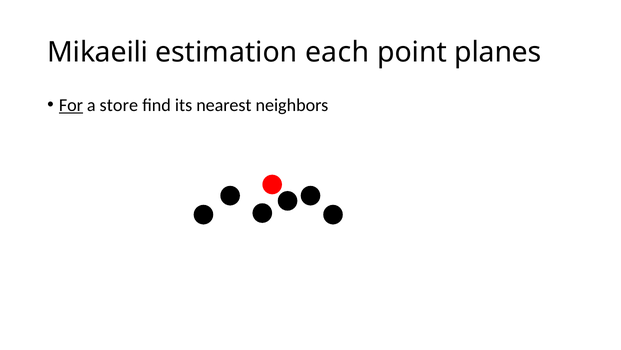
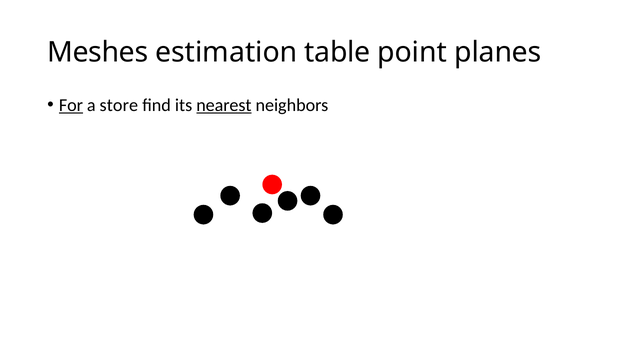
Mikaeili: Mikaeili -> Meshes
each: each -> table
nearest underline: none -> present
